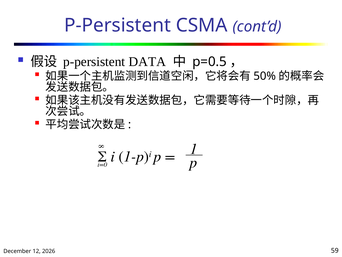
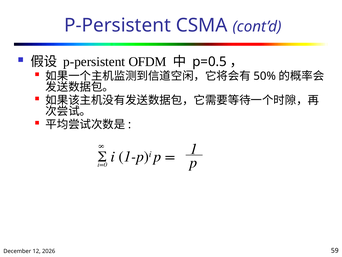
DATA: DATA -> OFDM
